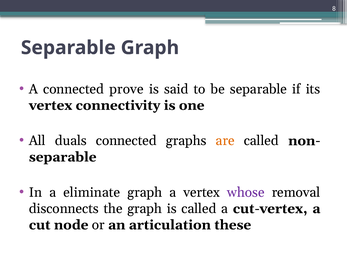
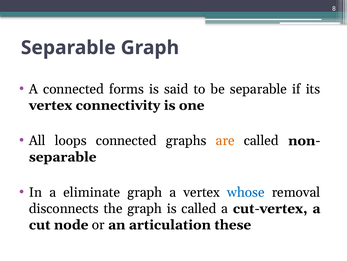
prove: prove -> forms
duals: duals -> loops
whose colour: purple -> blue
